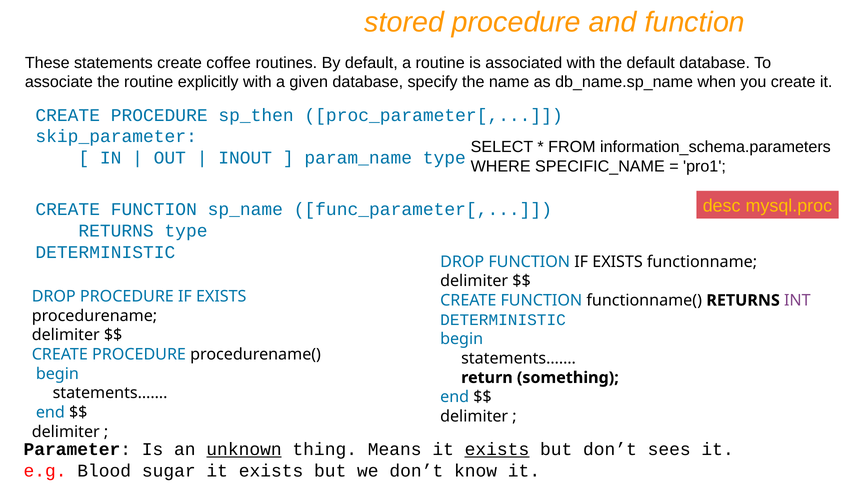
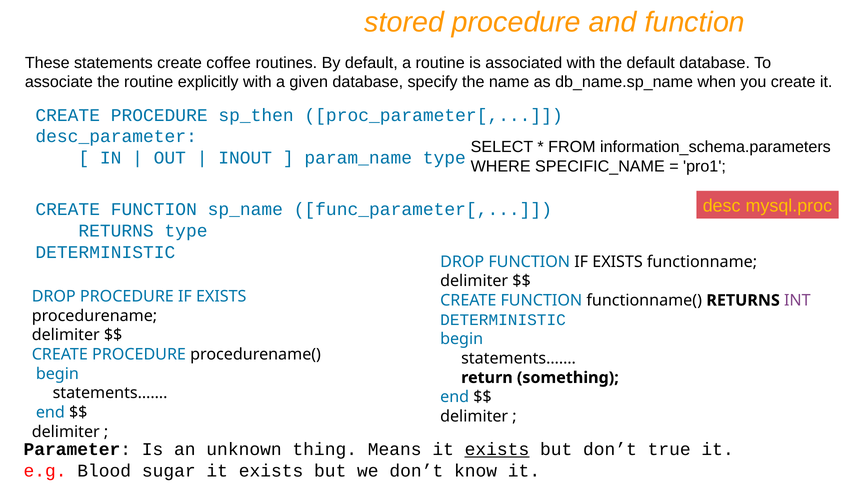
skip_parameter: skip_parameter -> desc_parameter
unknown underline: present -> none
sees: sees -> true
